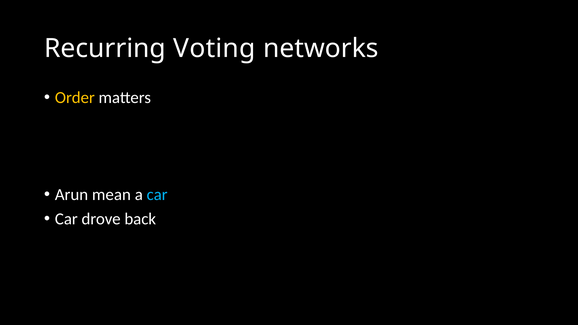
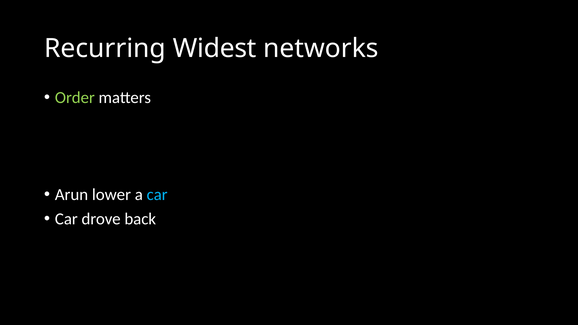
Voting: Voting -> Widest
Order colour: yellow -> light green
mean: mean -> lower
